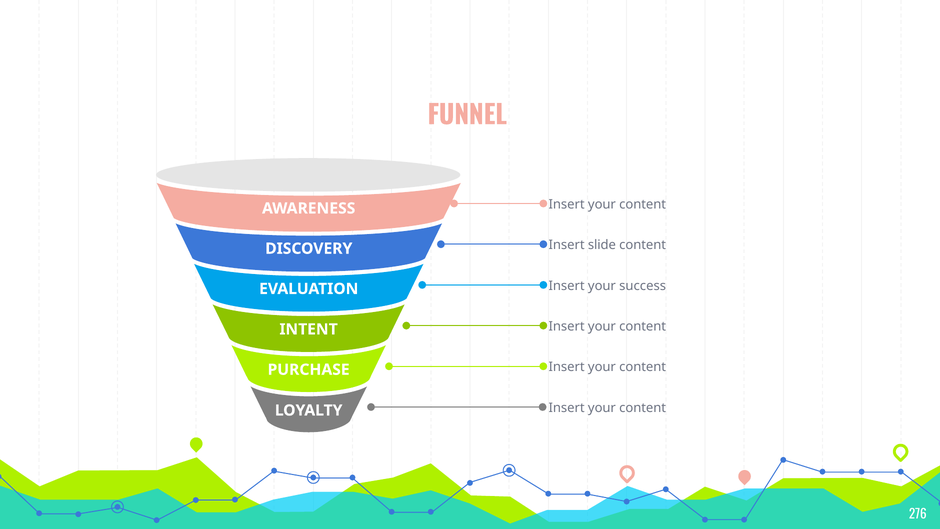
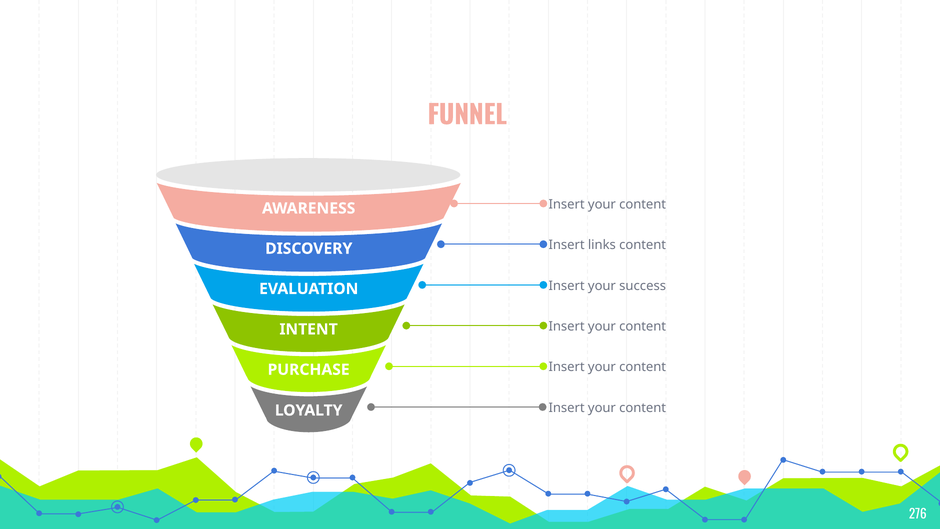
slide: slide -> links
